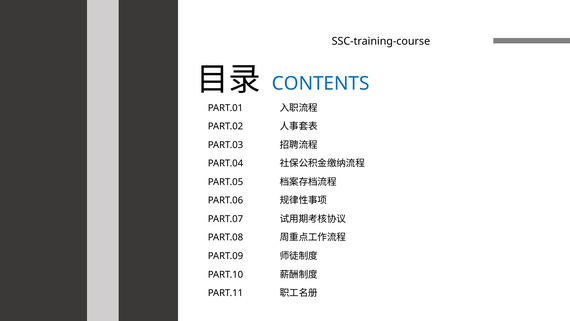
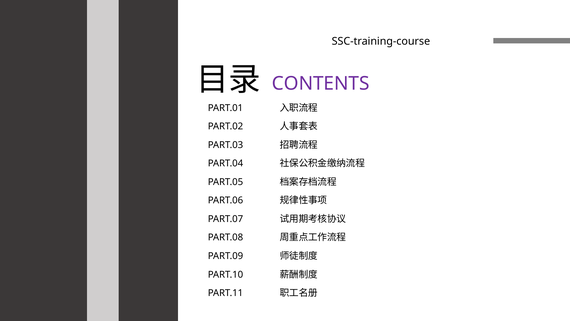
CONTENTS colour: blue -> purple
